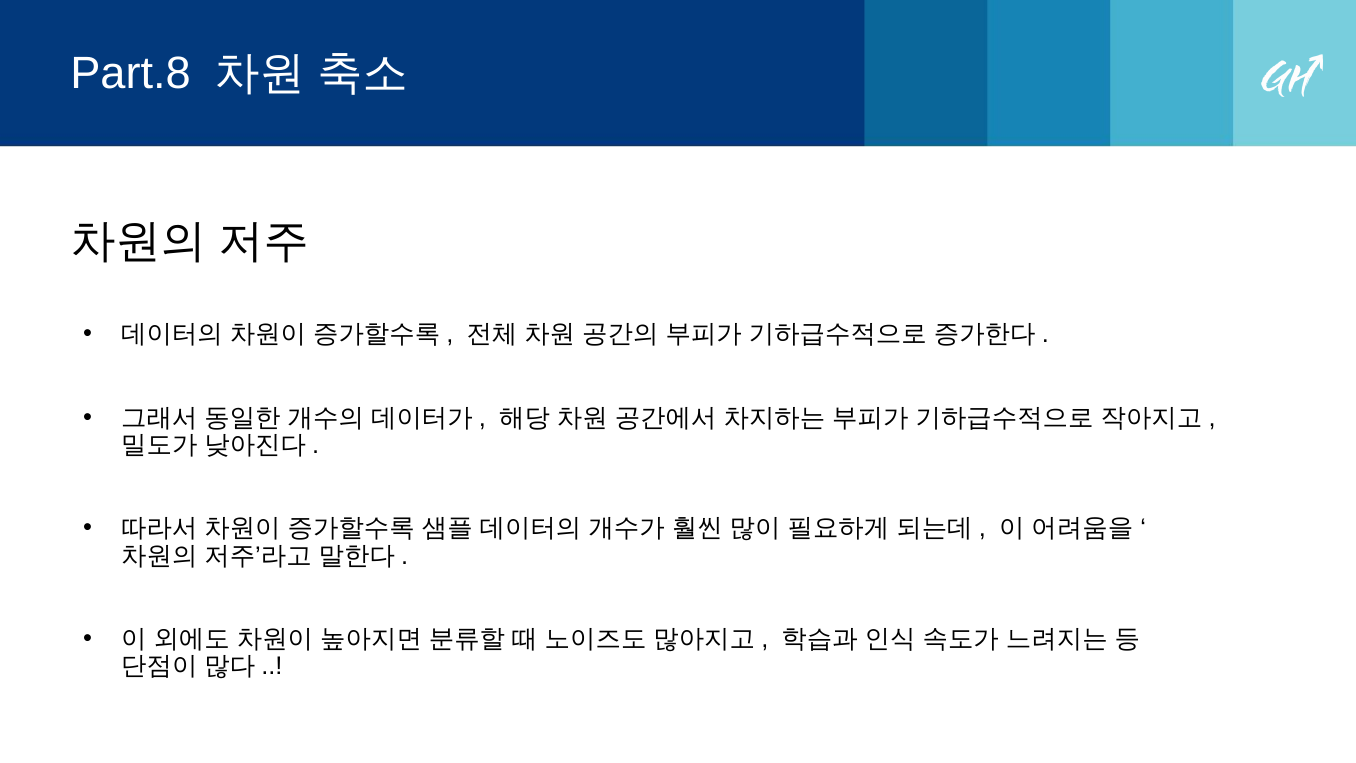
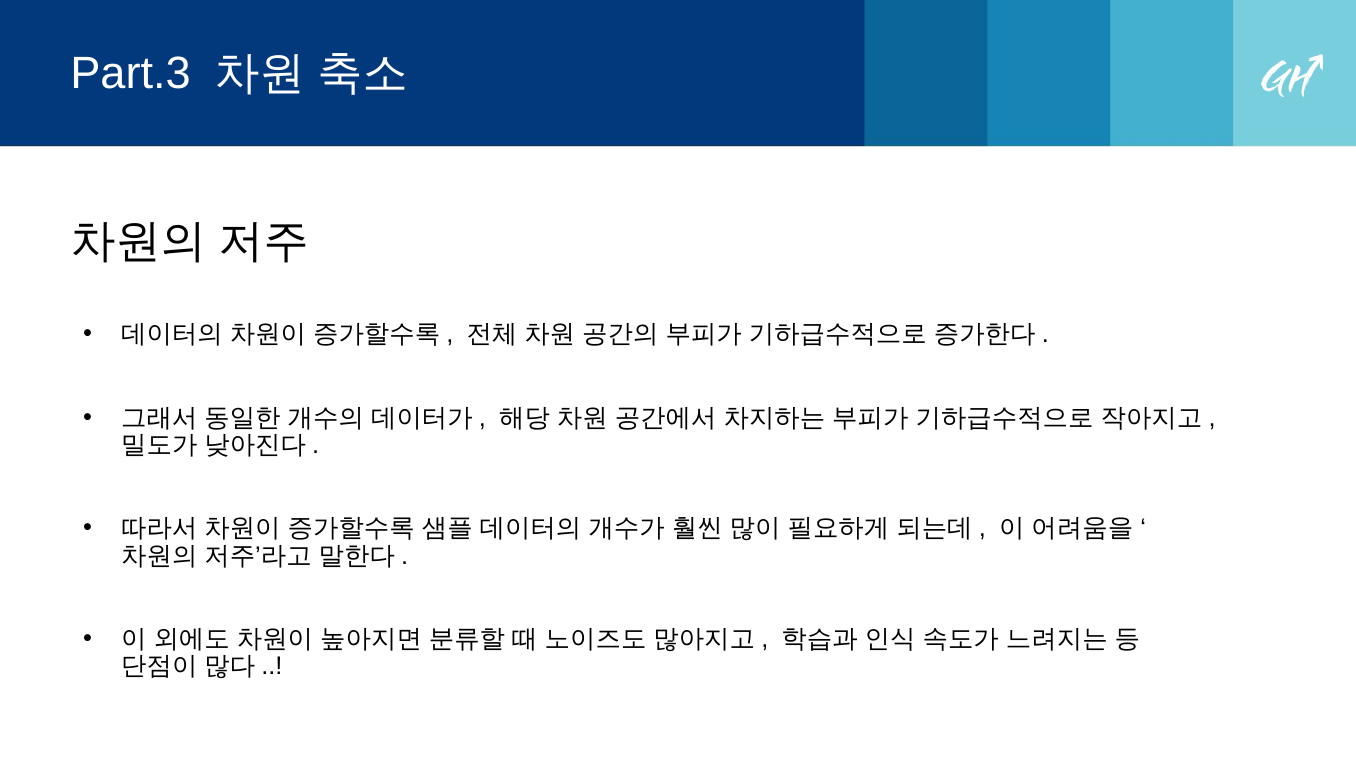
Part.8: Part.8 -> Part.3
